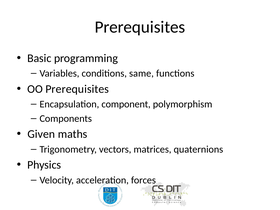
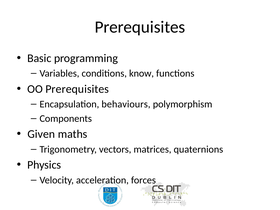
same: same -> know
component: component -> behaviours
